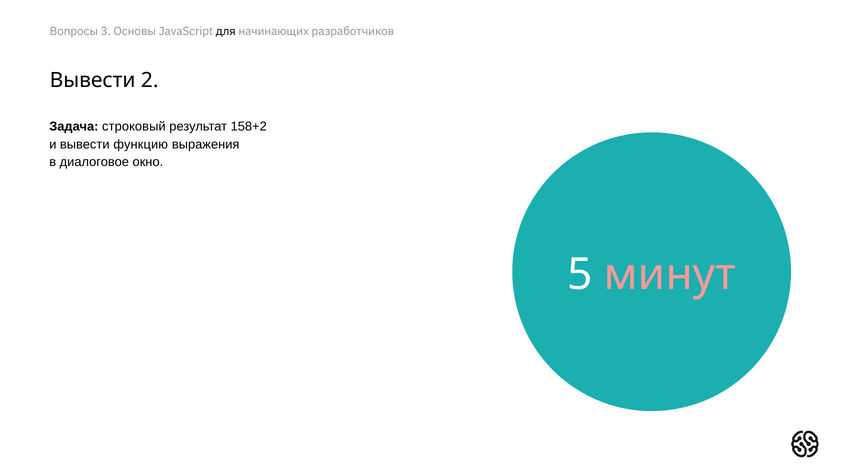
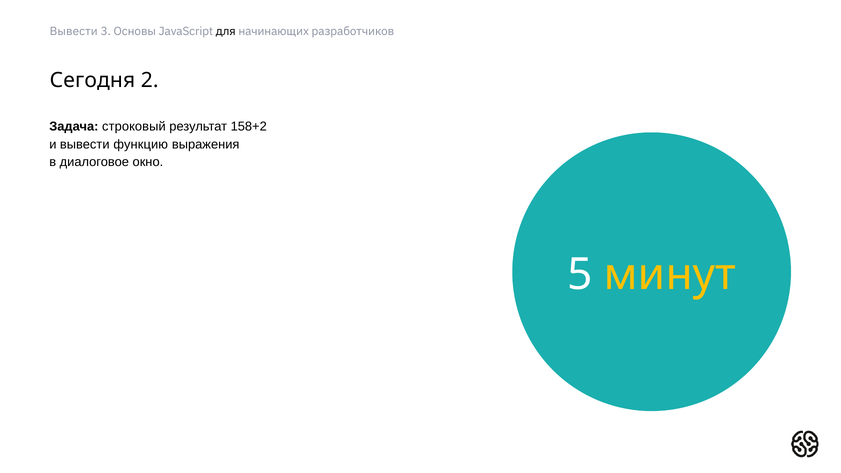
Вопросы at (74, 31): Вопросы -> Вывести
Вывести at (93, 80): Вывести -> Сегодня
минут colour: pink -> yellow
